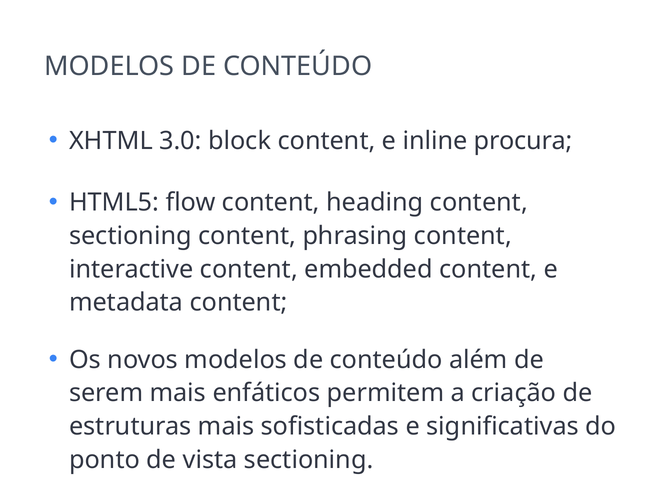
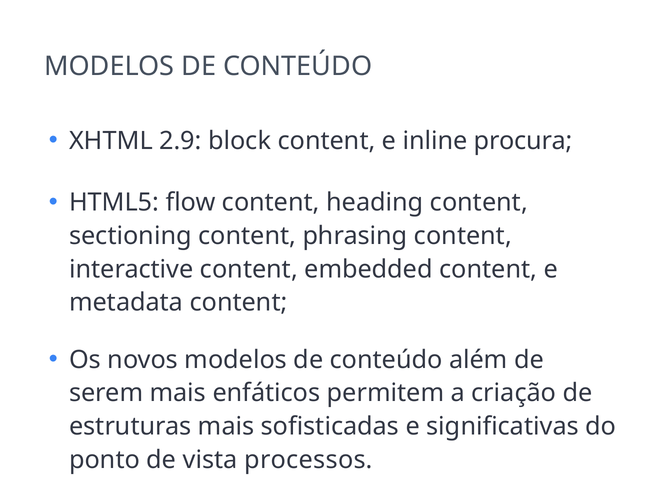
3.0: 3.0 -> 2.9
vista sectioning: sectioning -> processos
